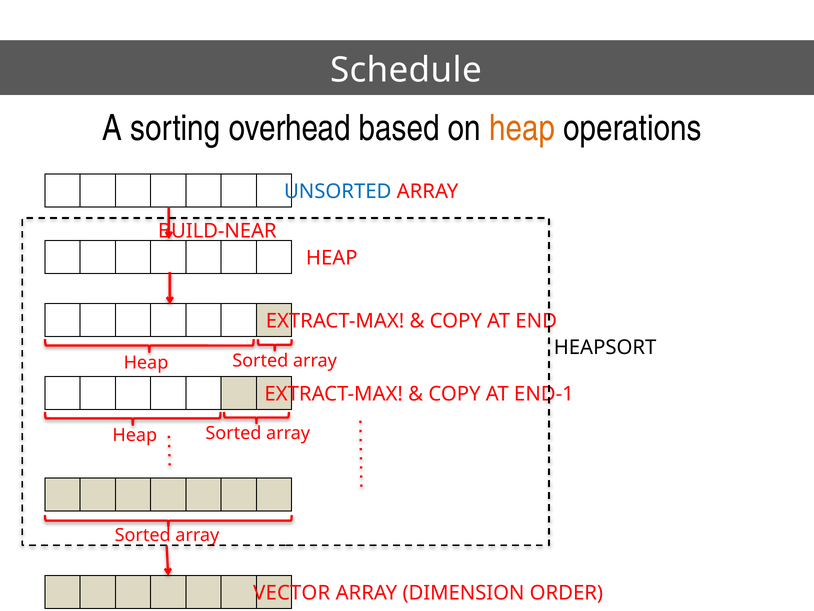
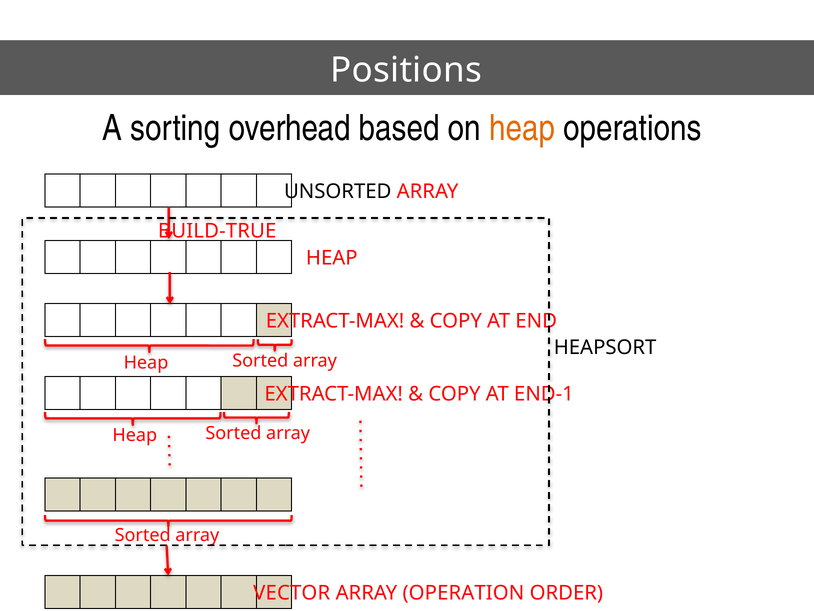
Schedule: Schedule -> Positions
UNSORTED colour: blue -> black
BUILD-NEAR: BUILD-NEAR -> BUILD-TRUE
DIMENSION: DIMENSION -> OPERATION
